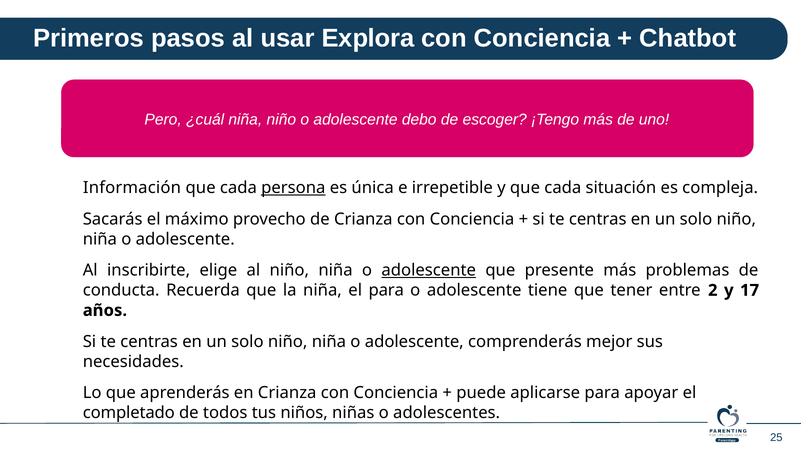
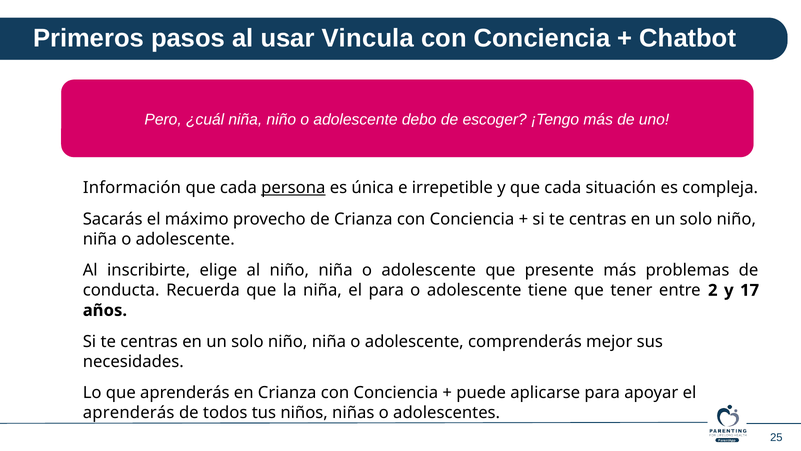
Explora: Explora -> Vincula
adolescente at (429, 270) underline: present -> none
completado at (129, 412): completado -> aprenderás
